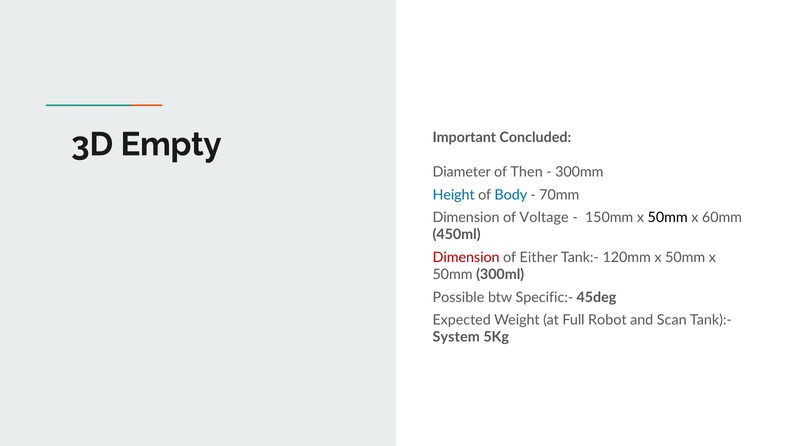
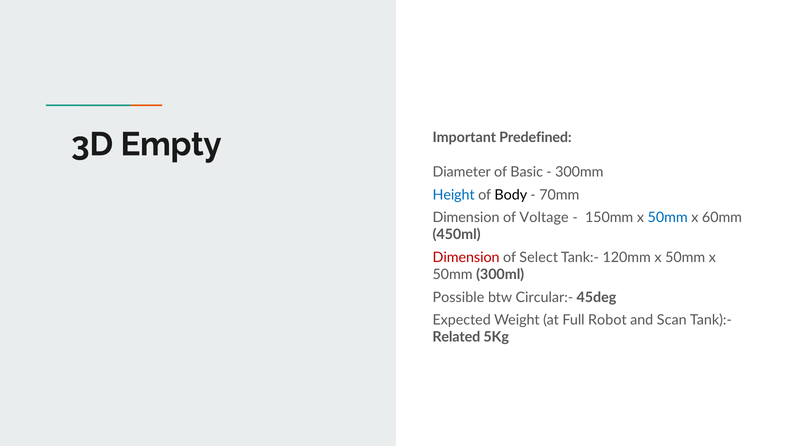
Concluded: Concluded -> Predefined
Then: Then -> Basic
Body colour: blue -> black
50mm at (668, 217) colour: black -> blue
Either: Either -> Select
Specific:-: Specific:- -> Circular:-
System: System -> Related
